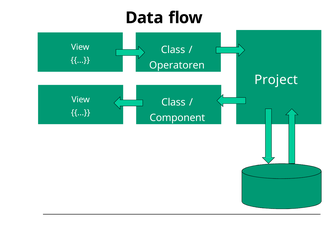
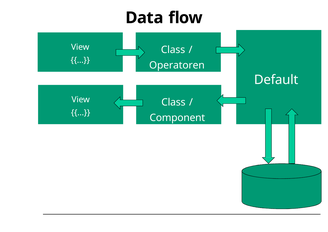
Project: Project -> Default
